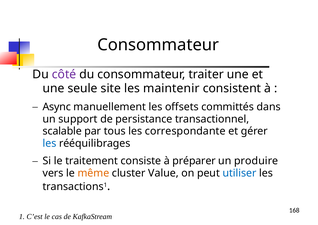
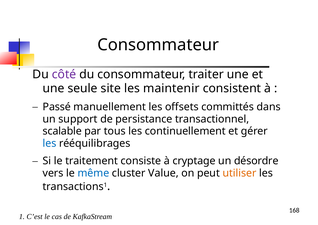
Async: Async -> Passé
correspondante: correspondante -> continuellement
préparer: préparer -> cryptage
produire: produire -> désordre
même colour: orange -> blue
utiliser colour: blue -> orange
